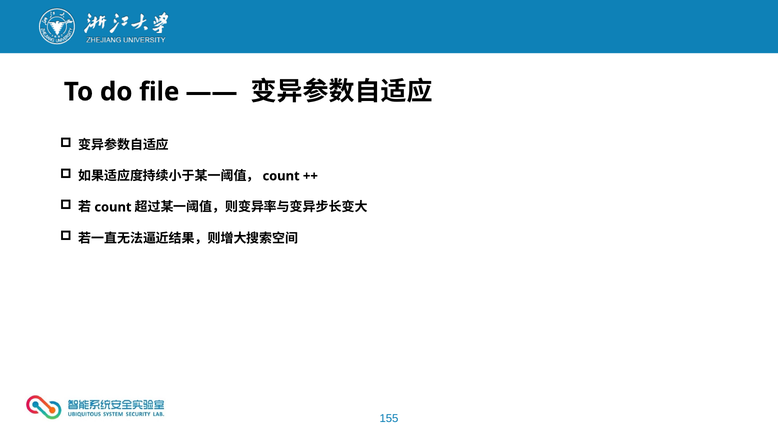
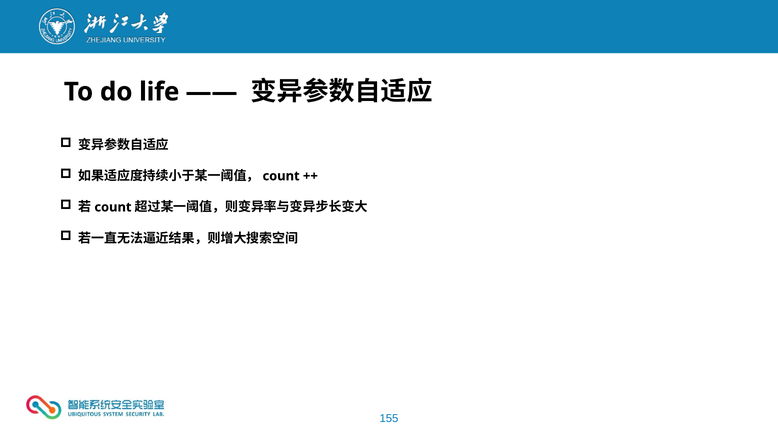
file: file -> life
